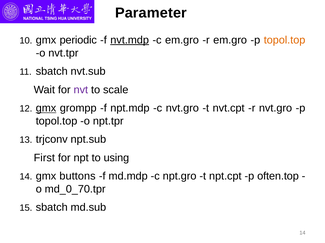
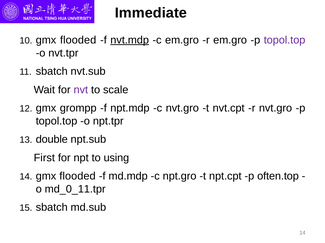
Parameter: Parameter -> Immediate
periodic at (78, 40): periodic -> flooded
topol.top at (285, 40) colour: orange -> purple
gmx at (46, 108) underline: present -> none
trjconv: trjconv -> double
14 gmx buttons: buttons -> flooded
md_0_70.tpr: md_0_70.tpr -> md_0_11.tpr
